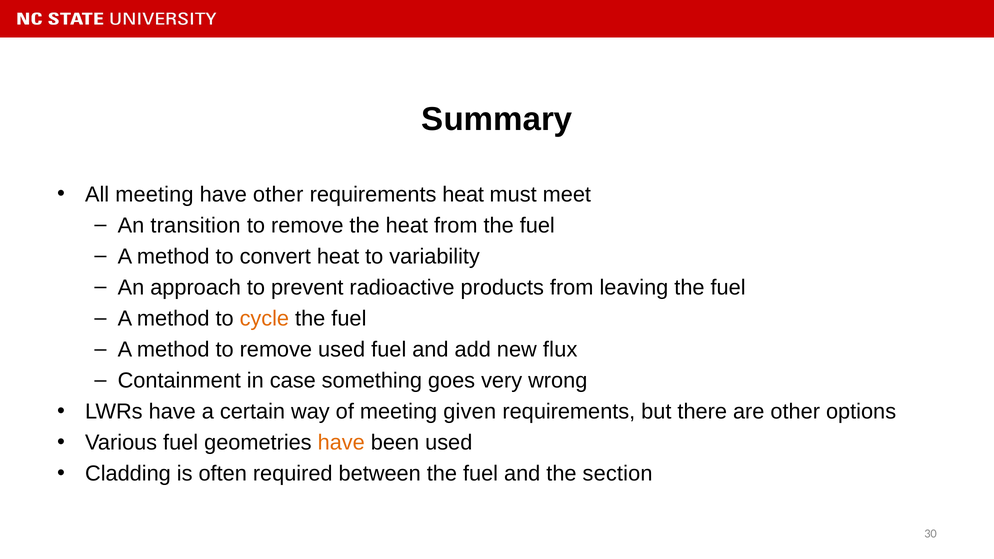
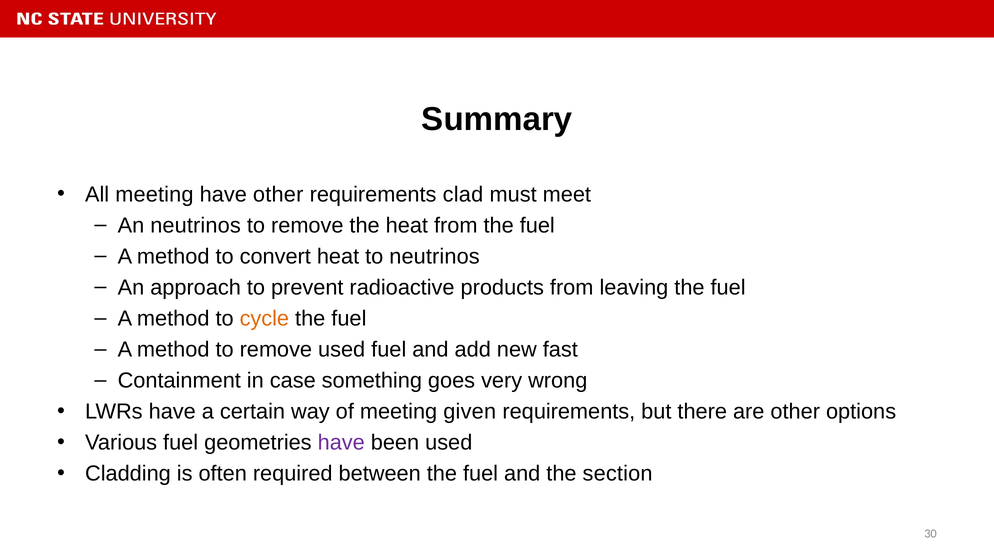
requirements heat: heat -> clad
An transition: transition -> neutrinos
to variability: variability -> neutrinos
flux: flux -> fast
have at (341, 443) colour: orange -> purple
